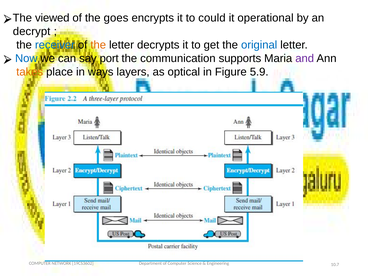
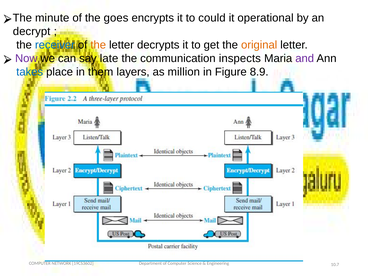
viewed: viewed -> minute
original colour: blue -> orange
Now colour: blue -> purple
port: port -> late
supports: supports -> inspects
takes colour: orange -> blue
ways: ways -> them
optical: optical -> million
5.9: 5.9 -> 8.9
